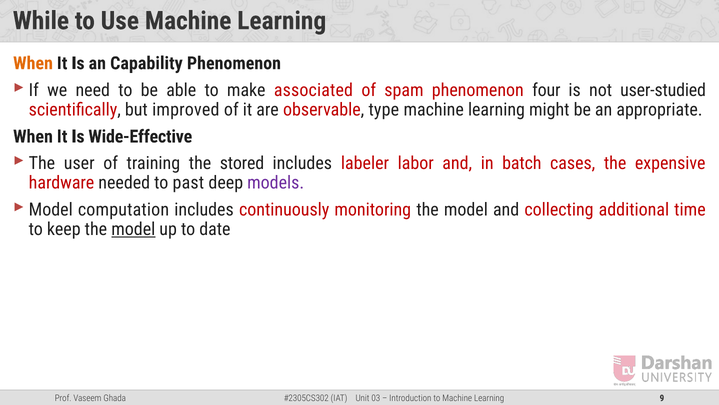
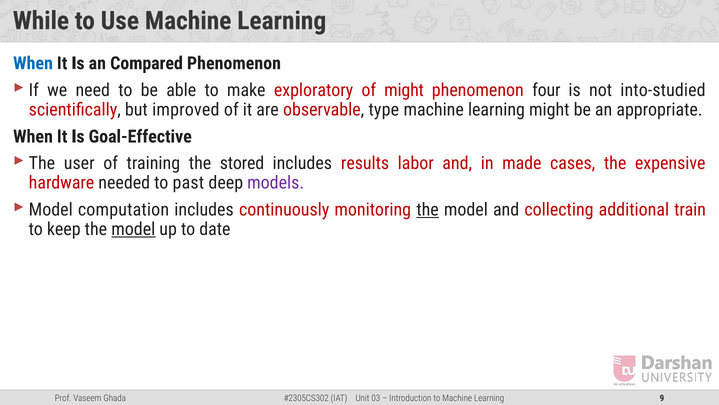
When at (33, 63) colour: orange -> blue
Capability: Capability -> Compared
associated: associated -> exploratory
of spam: spam -> might
user-studied: user-studied -> into-studied
Wide-Effective: Wide-Effective -> Goal-Effective
labeler: labeler -> results
batch: batch -> made
the at (428, 210) underline: none -> present
time: time -> train
